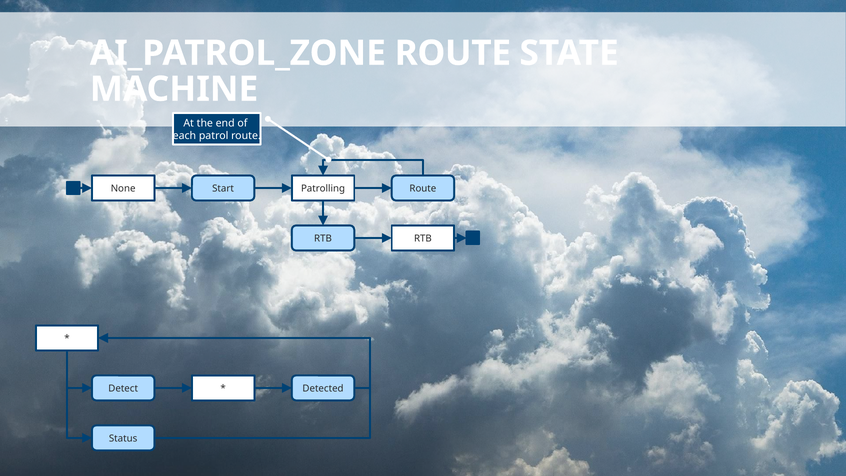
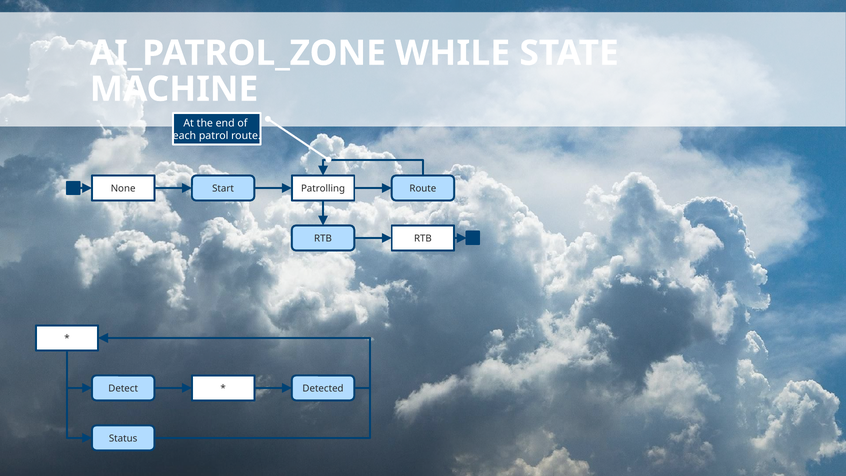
AI_PATROL_ZONE ROUTE: ROUTE -> WHILE
